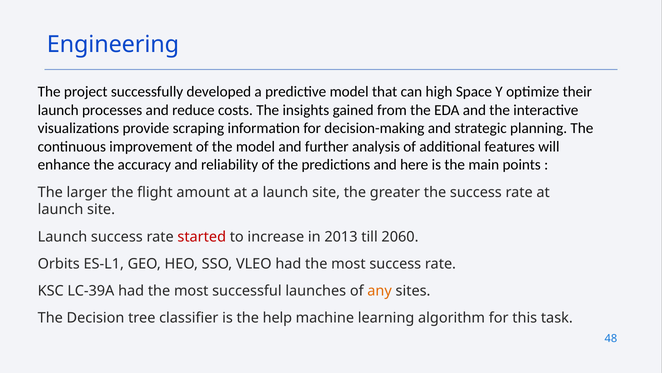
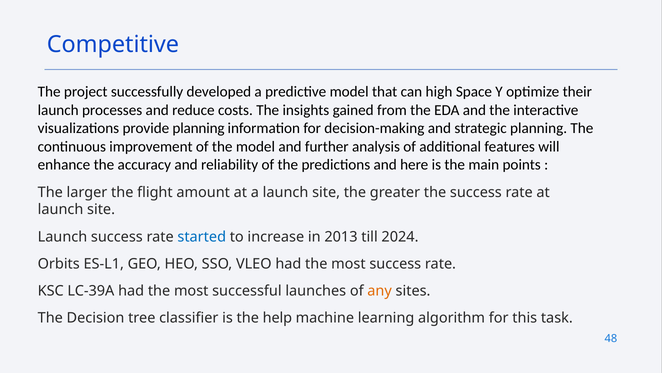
Engineering: Engineering -> Competitive
provide scraping: scraping -> planning
started colour: red -> blue
2060: 2060 -> 2024
